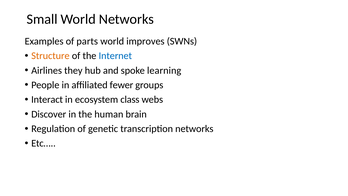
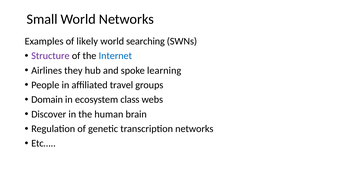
parts: parts -> likely
improves: improves -> searching
Structure colour: orange -> purple
fewer: fewer -> travel
Interact: Interact -> Domain
